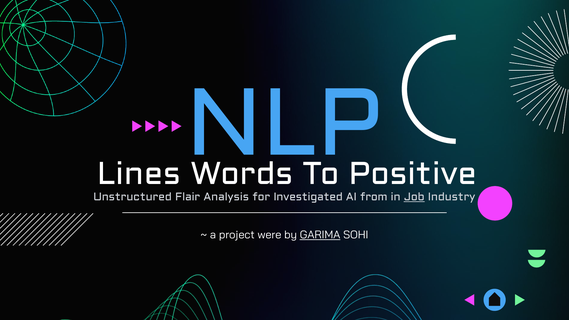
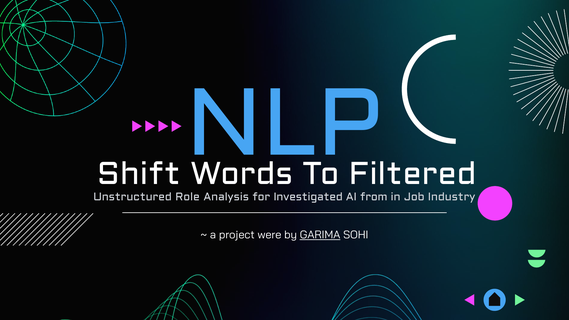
Lines: Lines -> Shift
Positive: Positive -> Filtered
Flair: Flair -> Role
Job underline: present -> none
